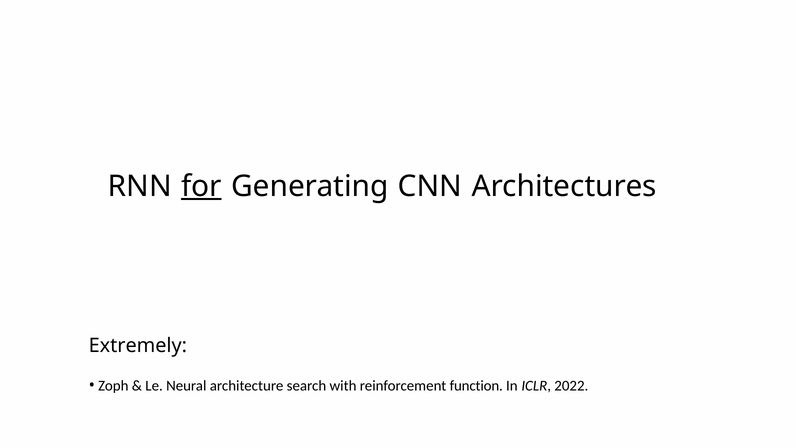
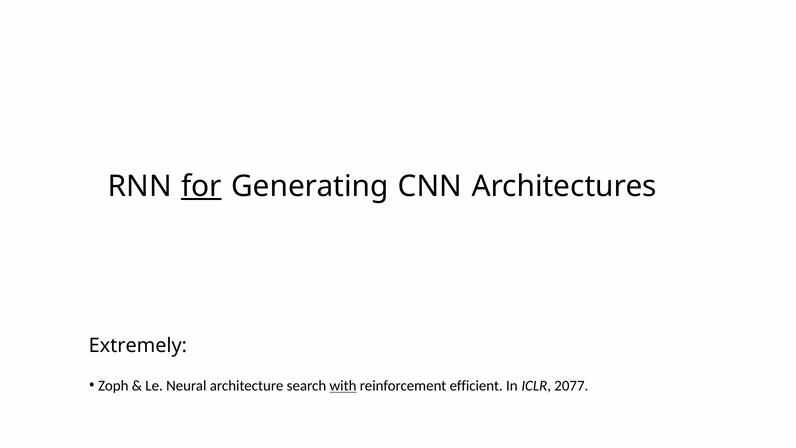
with underline: none -> present
function: function -> efficient
2022: 2022 -> 2077
